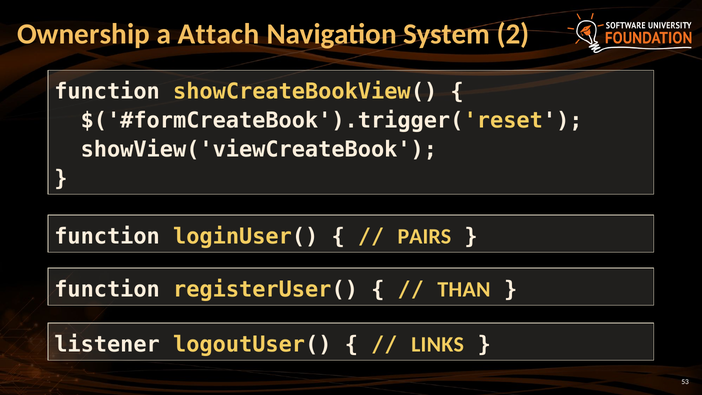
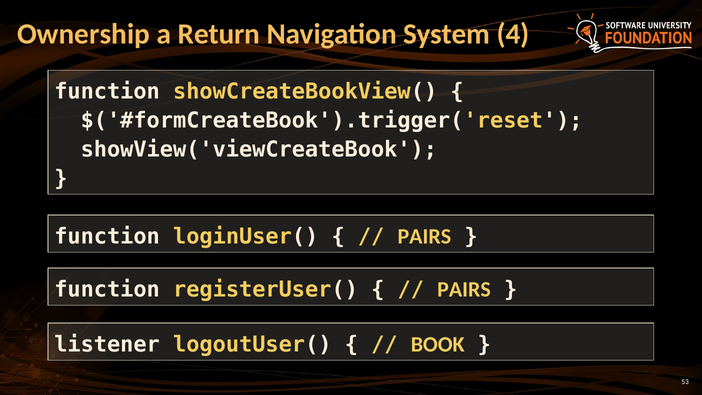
Attach: Attach -> Return
2: 2 -> 4
THAN at (464, 289): THAN -> PAIRS
LINKS: LINKS -> BOOK
